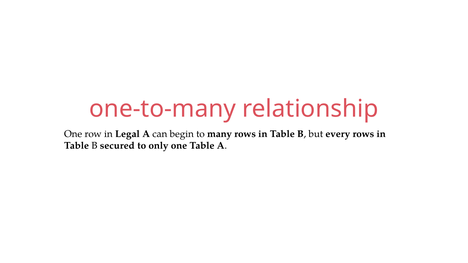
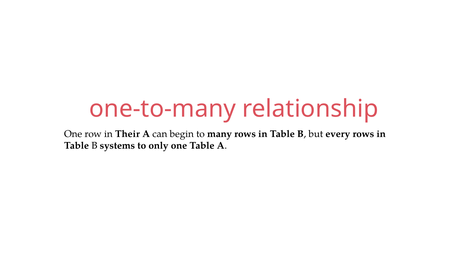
Legal: Legal -> Their
secured: secured -> systems
